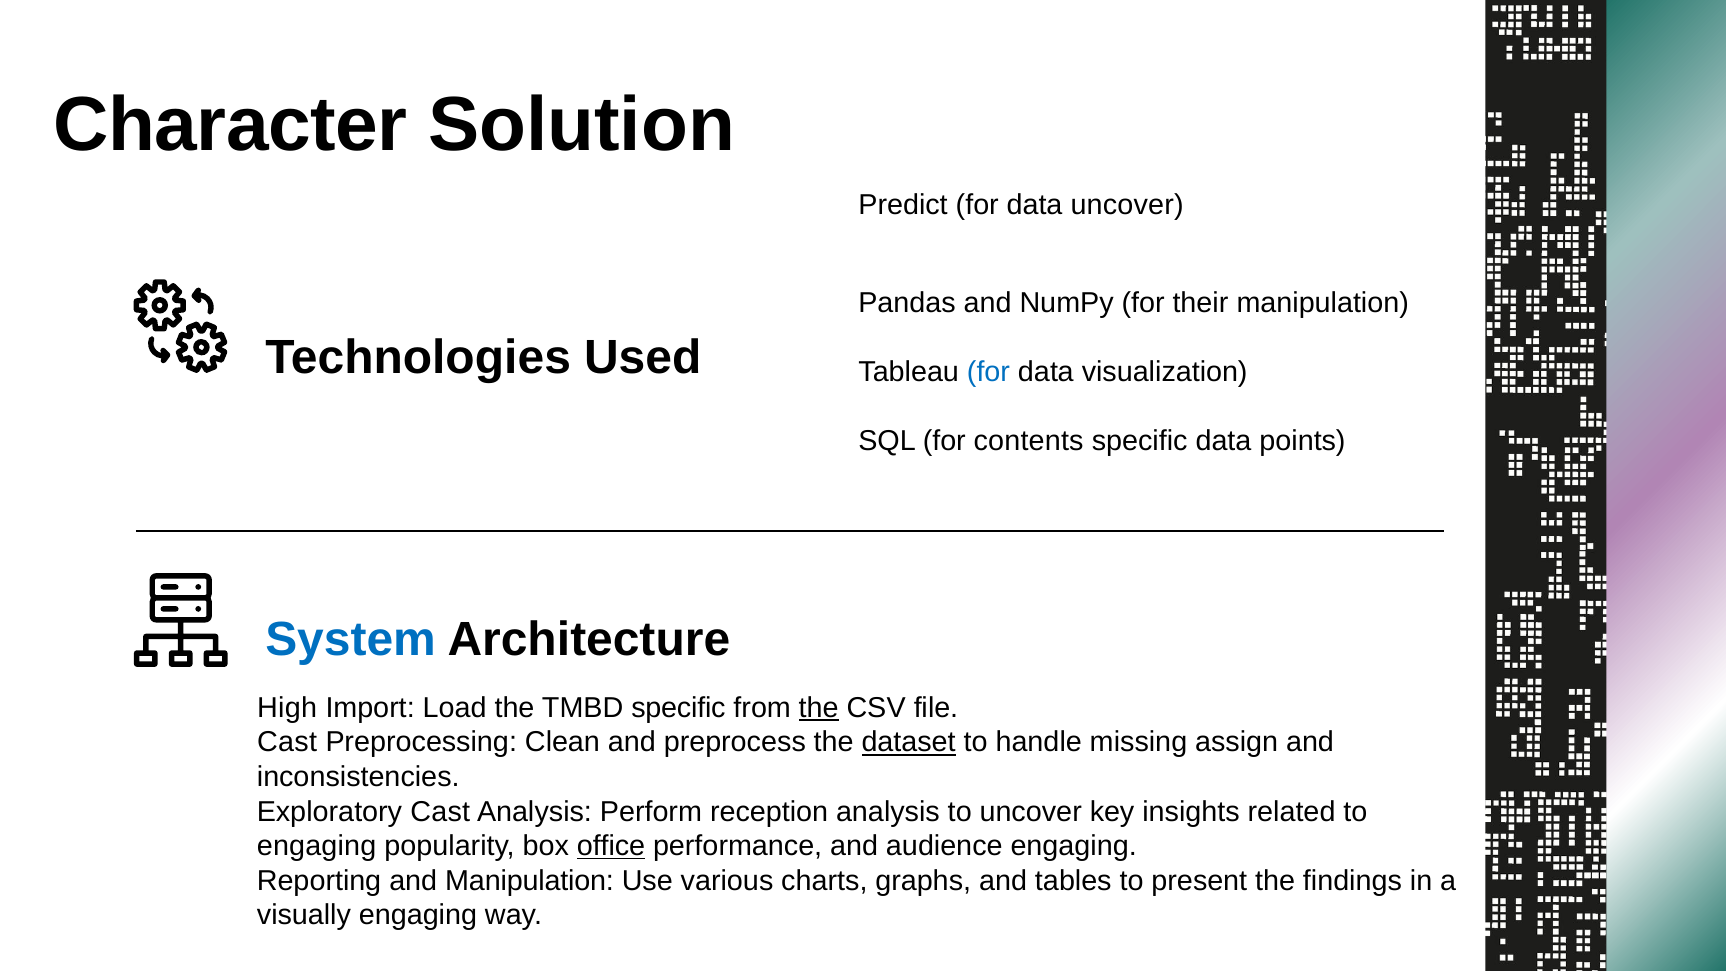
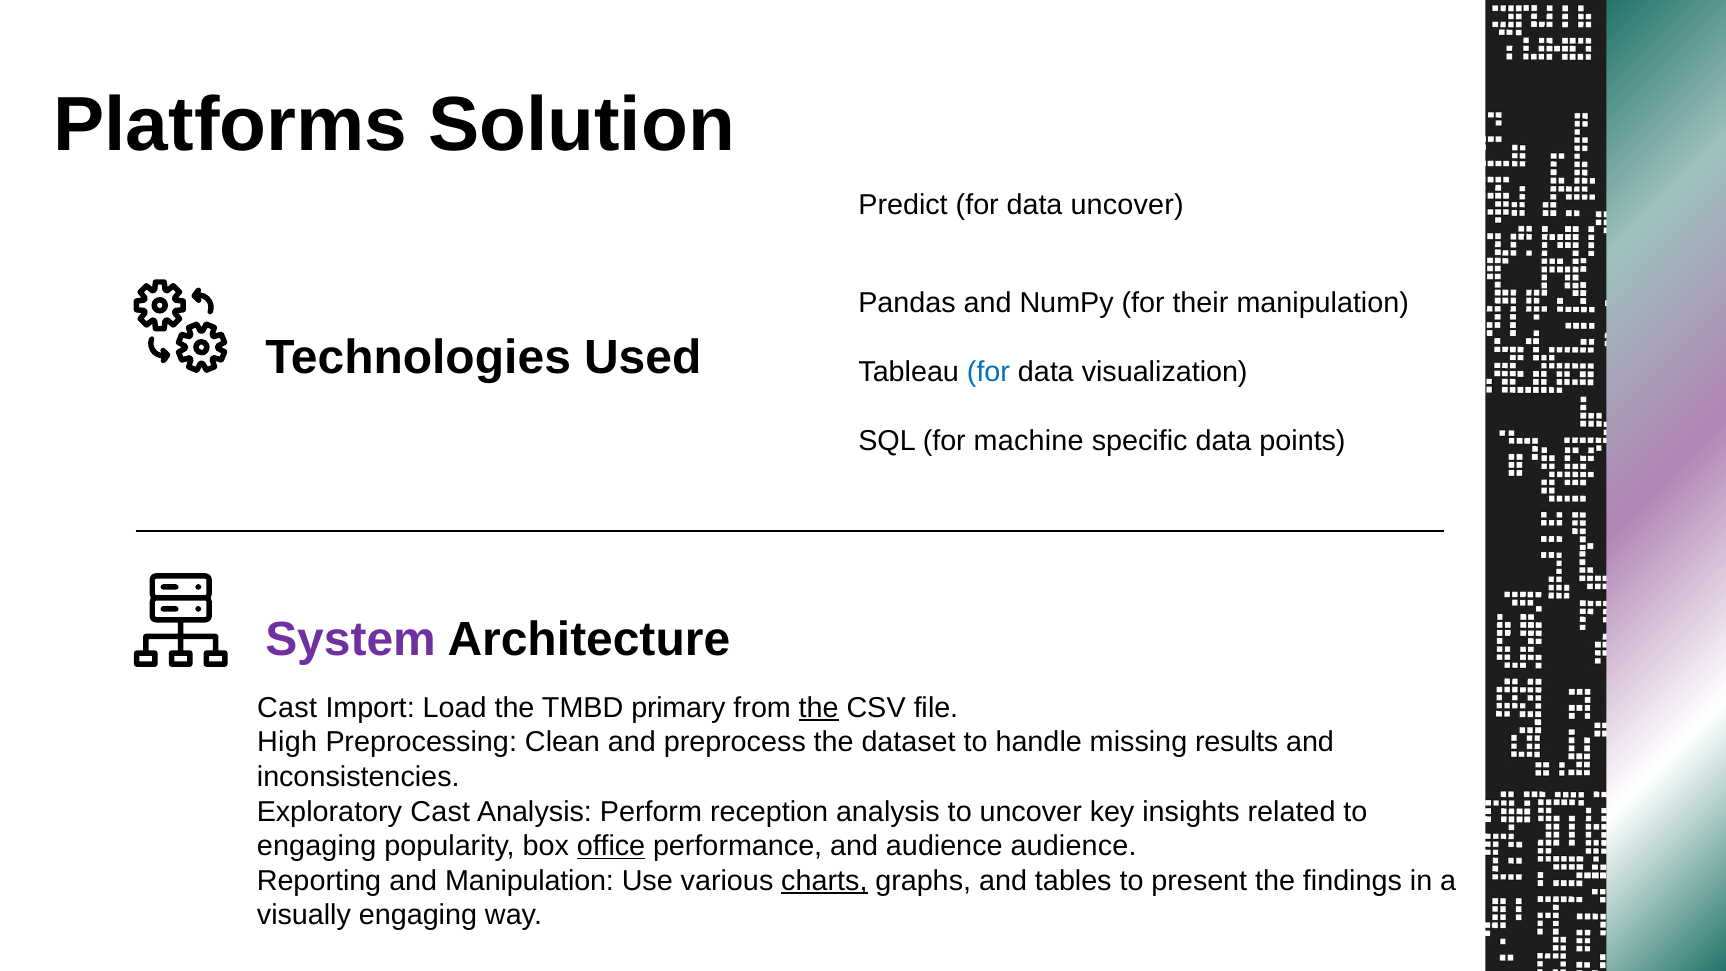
Character: Character -> Platforms
contents: contents -> machine
System colour: blue -> purple
High at (287, 708): High -> Cast
TMBD specific: specific -> primary
Cast at (287, 742): Cast -> High
dataset underline: present -> none
assign: assign -> results
audience engaging: engaging -> audience
charts underline: none -> present
